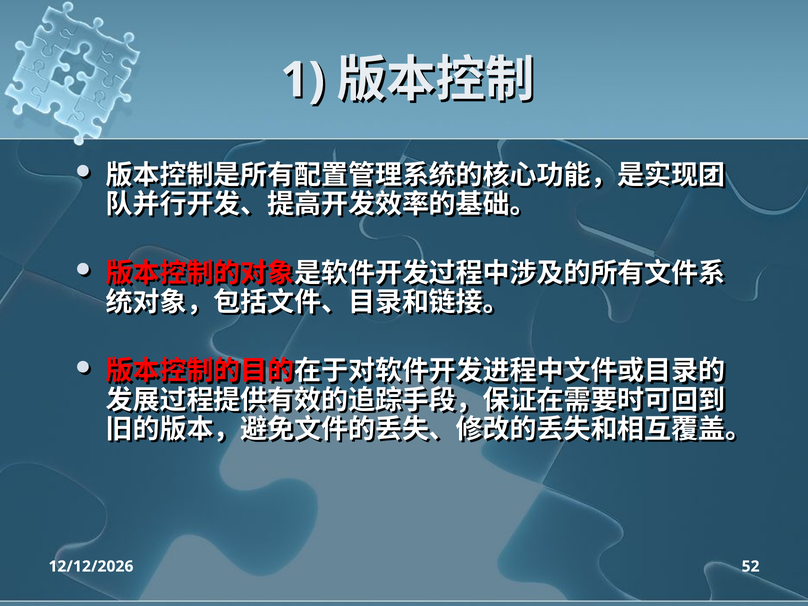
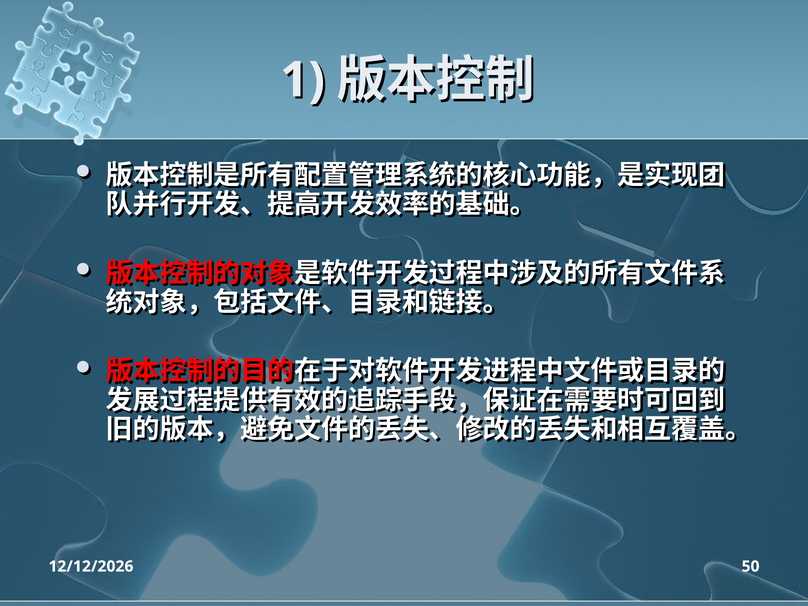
52: 52 -> 50
